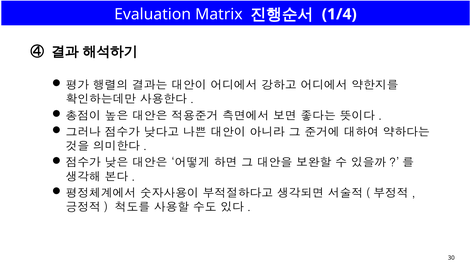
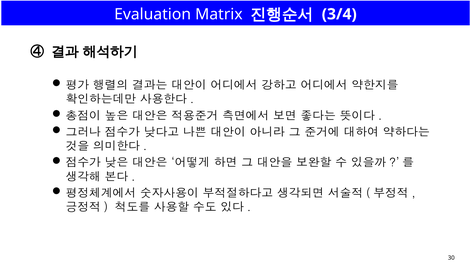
1/4: 1/4 -> 3/4
